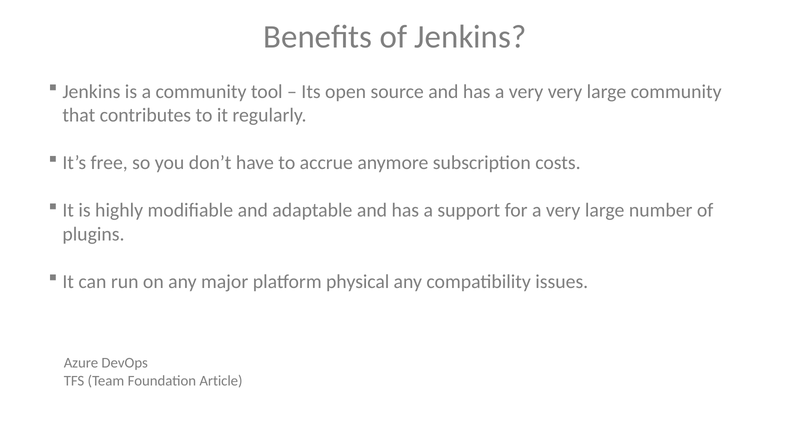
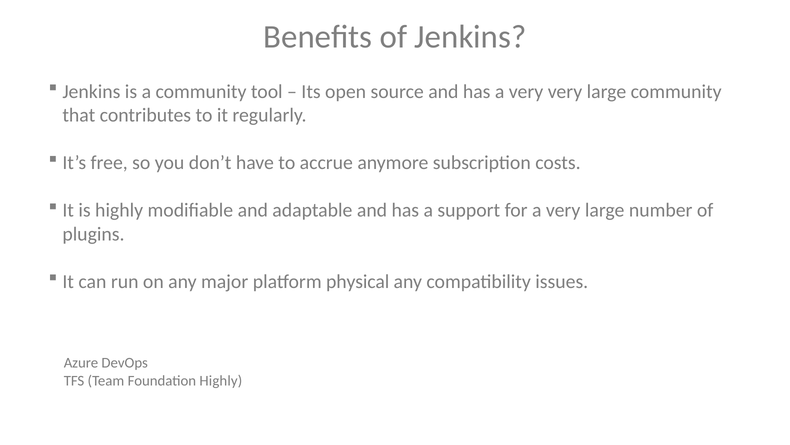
Foundation Article: Article -> Highly
